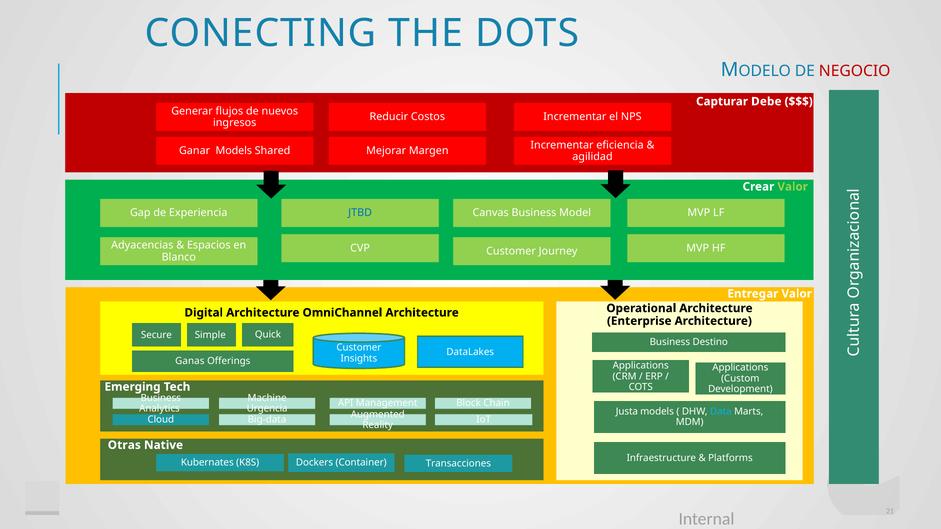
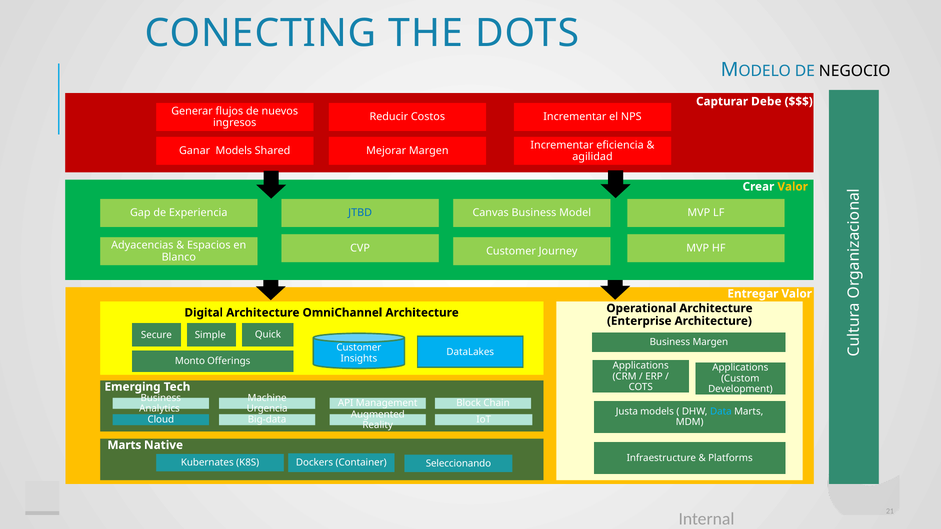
NEGOCIO colour: red -> black
Valor at (793, 187) colour: light green -> yellow
Business Destino: Destino -> Margen
Ganas: Ganas -> Monto
Otras at (124, 445): Otras -> Marts
Transacciones: Transacciones -> Seleccionando
